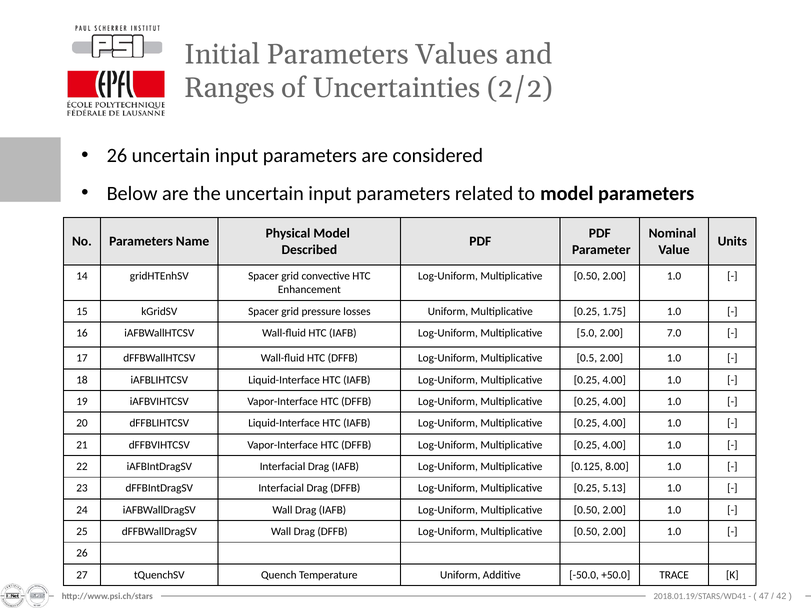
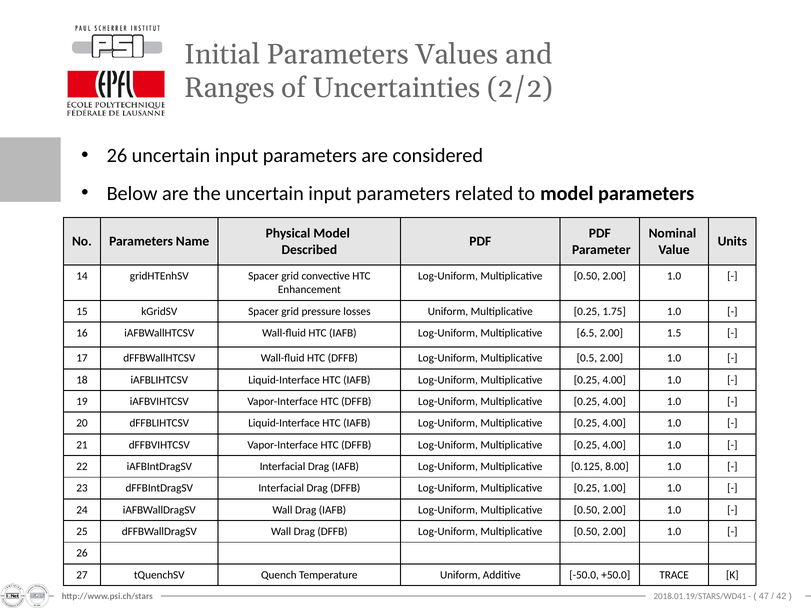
5.0: 5.0 -> 6.5
7.0: 7.0 -> 1.5
5.13: 5.13 -> 1.00
